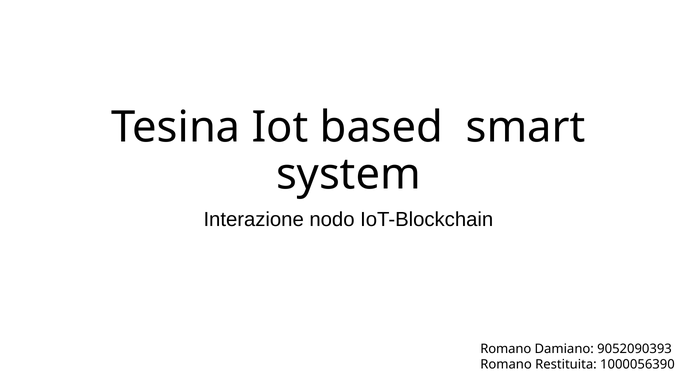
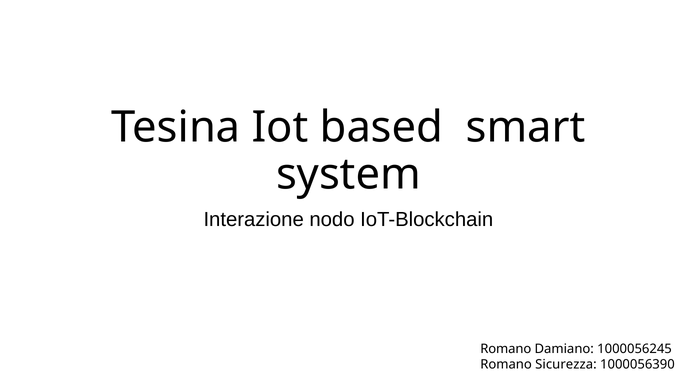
9052090393: 9052090393 -> 1000056245
Restituita: Restituita -> Sicurezza
